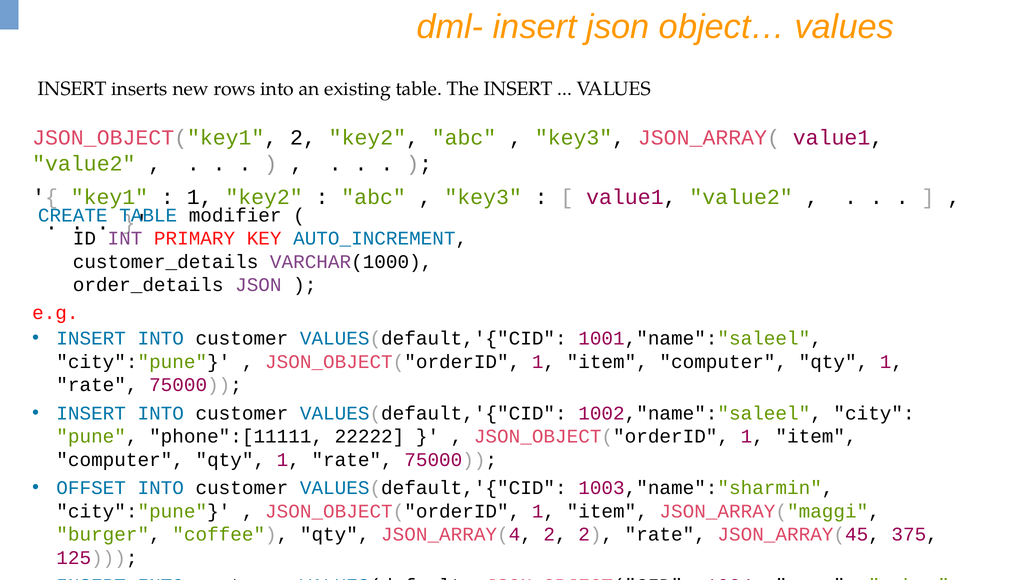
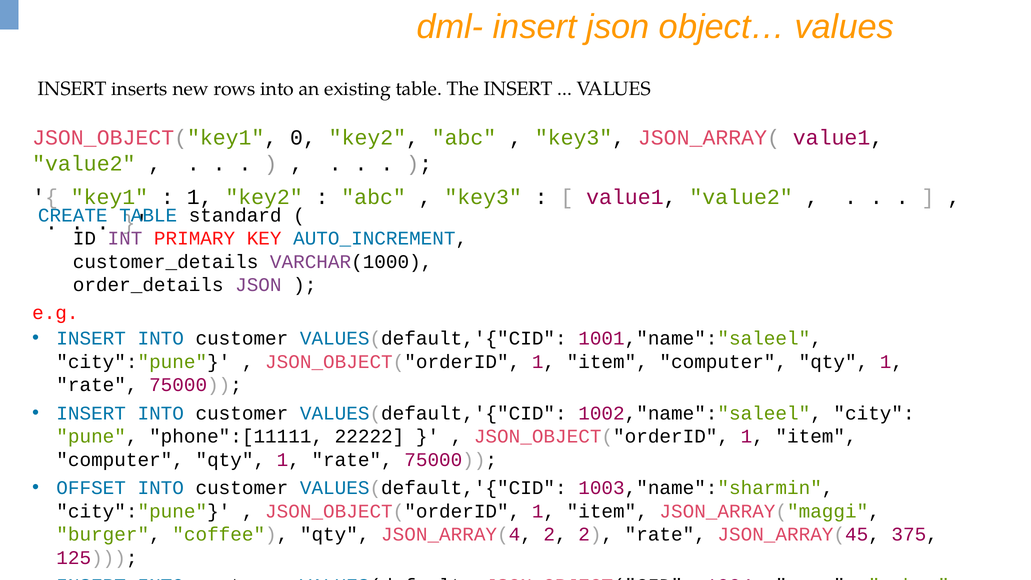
JSON_OBJECT("key1 2: 2 -> 0
modifier: modifier -> standard
